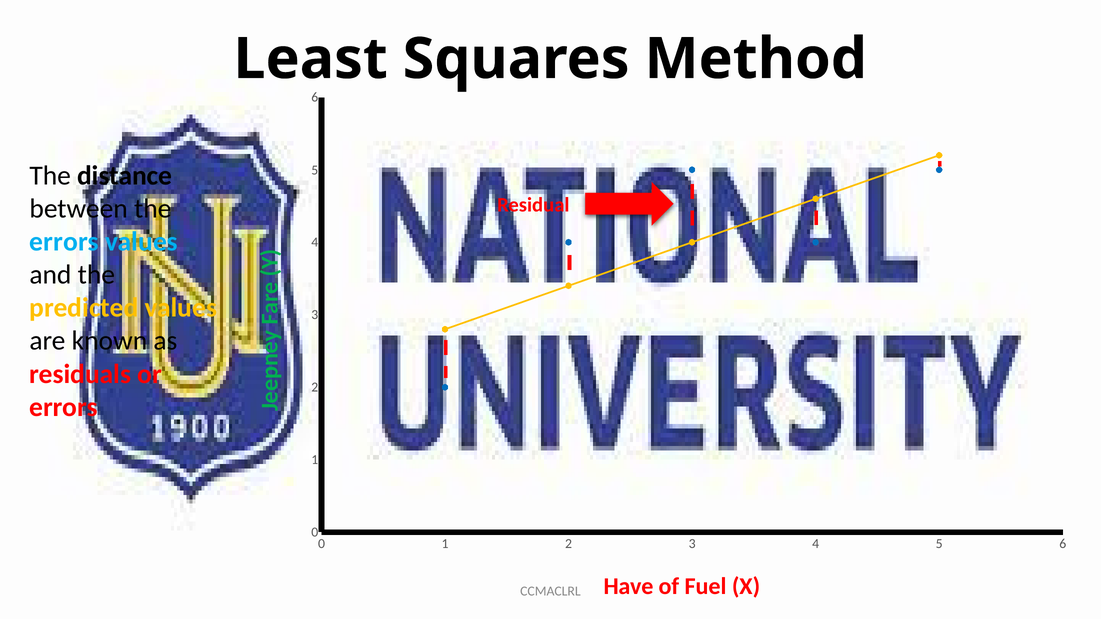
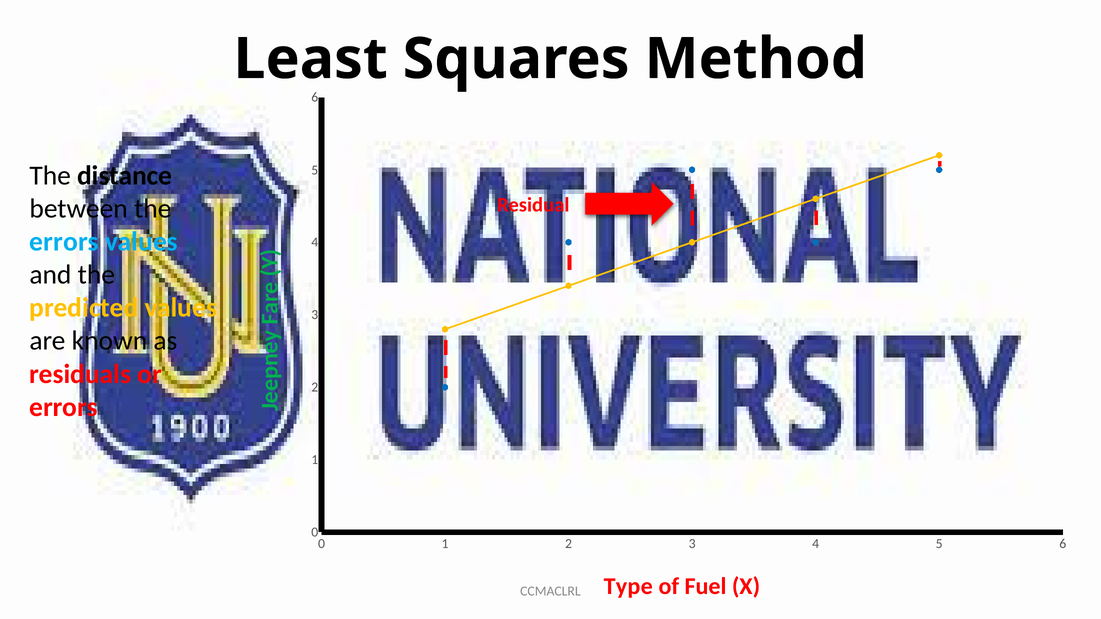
Have: Have -> Type
